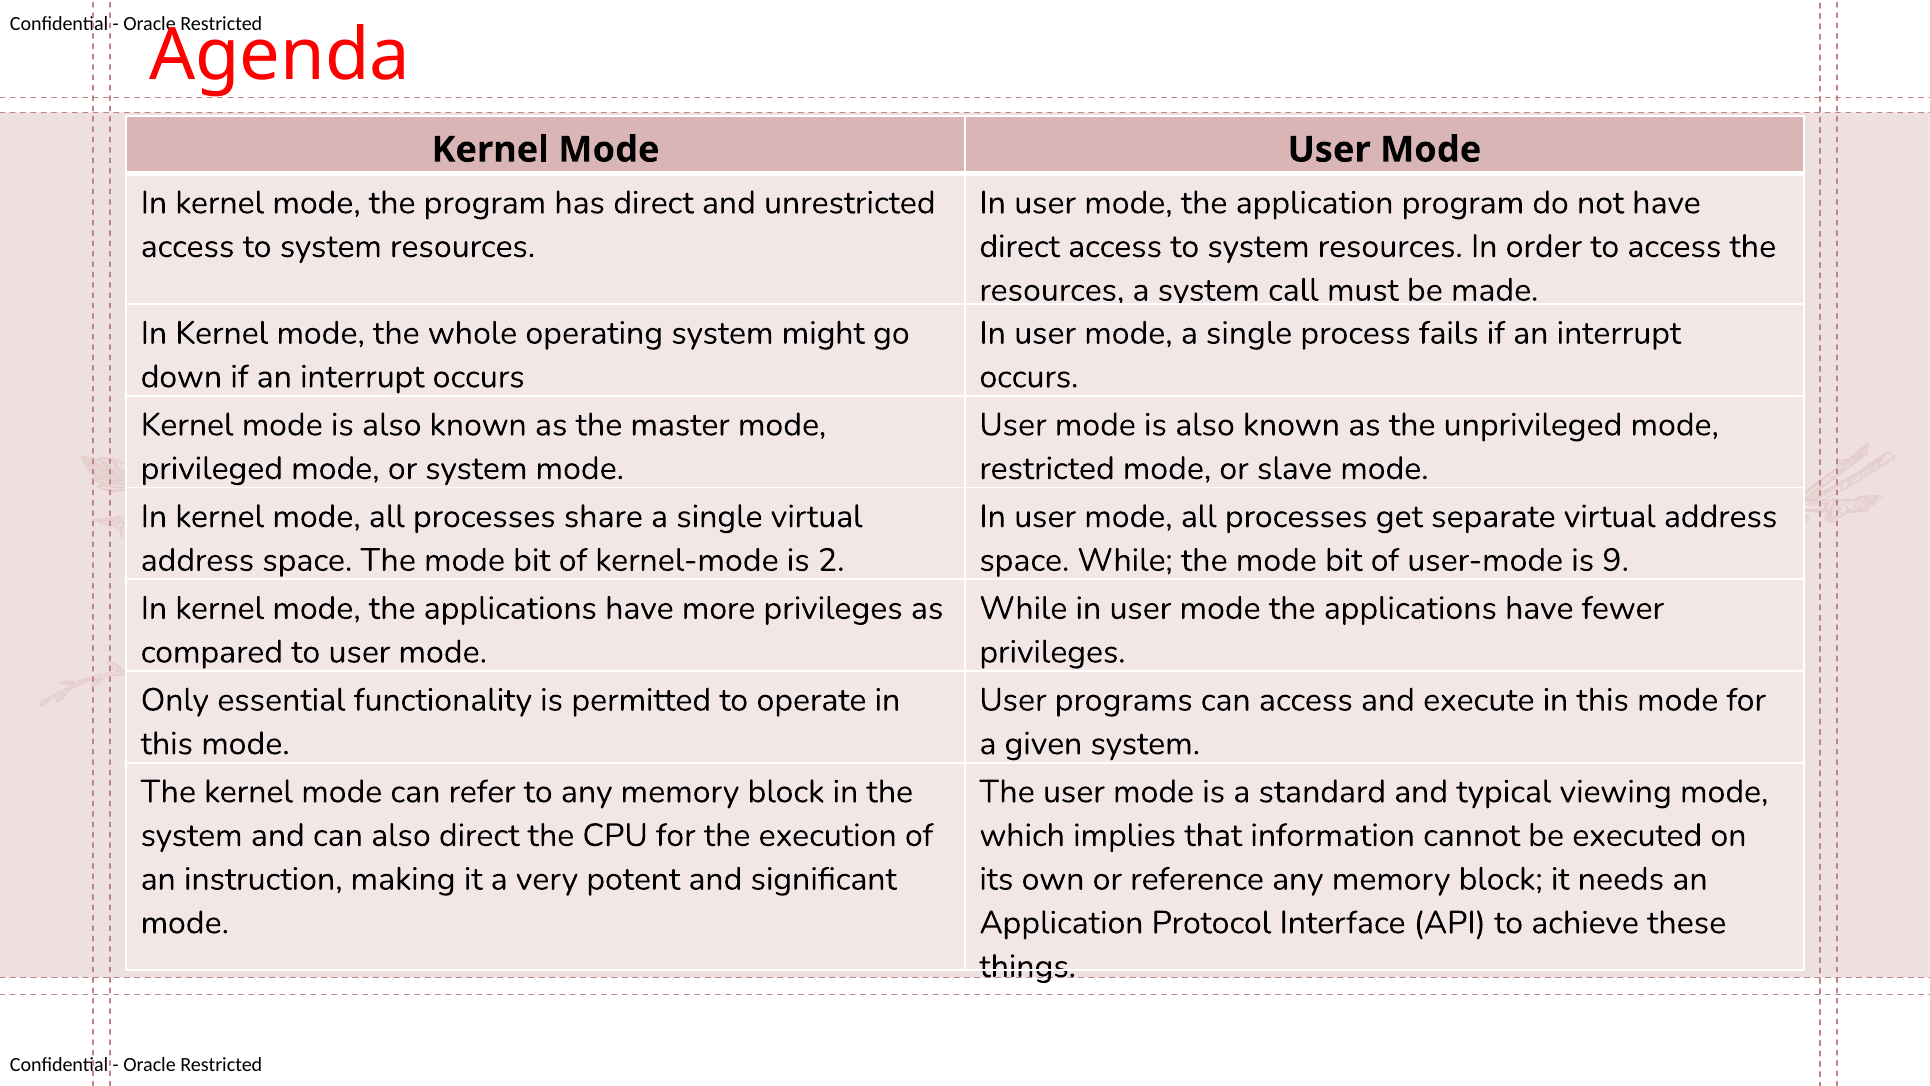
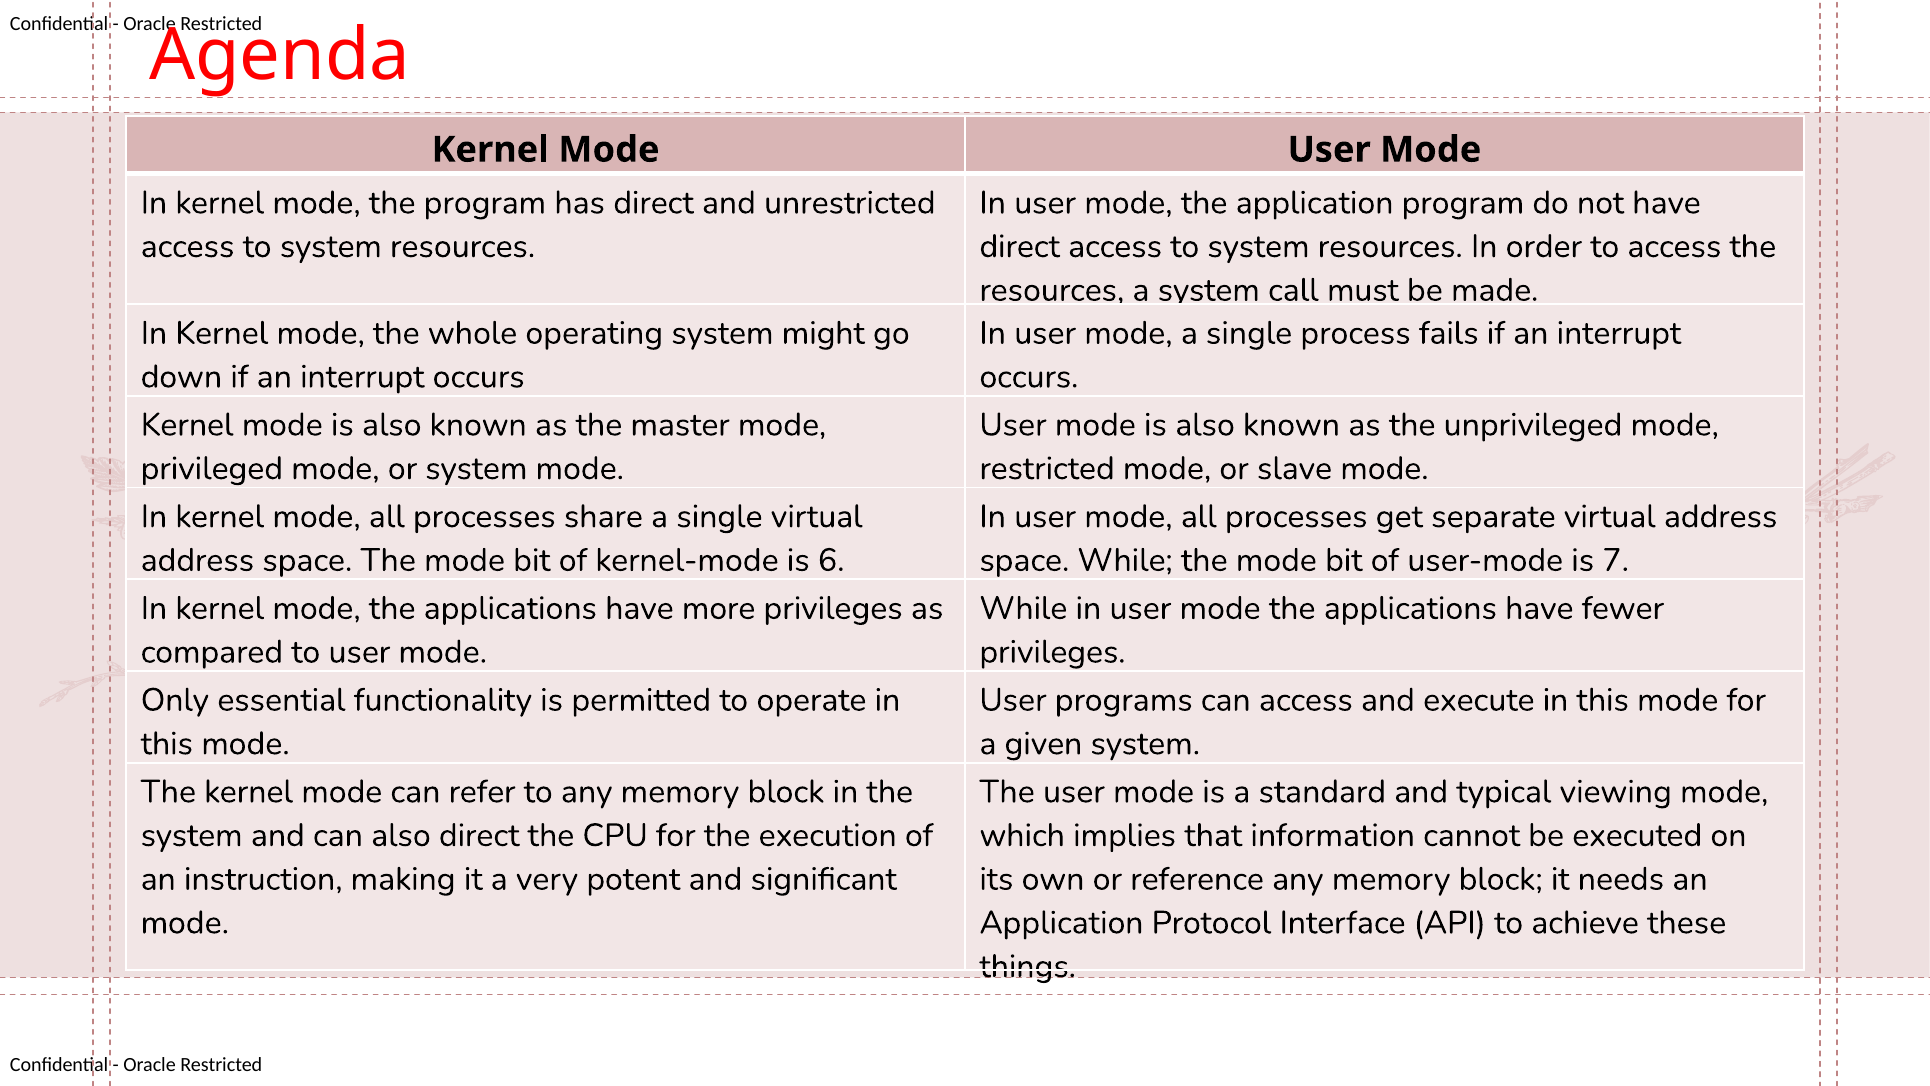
2: 2 -> 6
9: 9 -> 7
